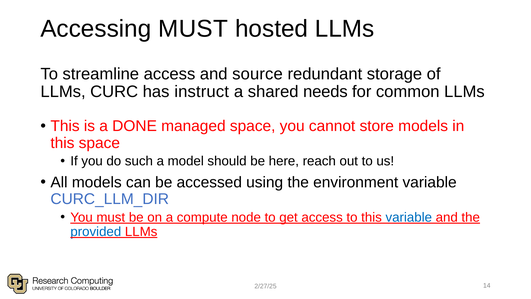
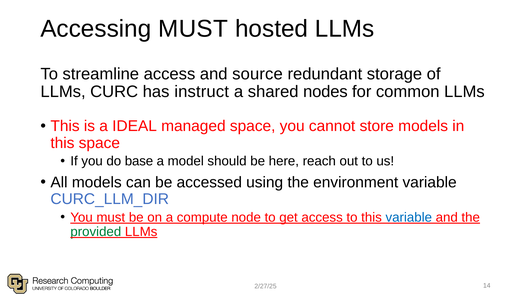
needs: needs -> nodes
DONE: DONE -> IDEAL
such: such -> base
provided colour: blue -> green
